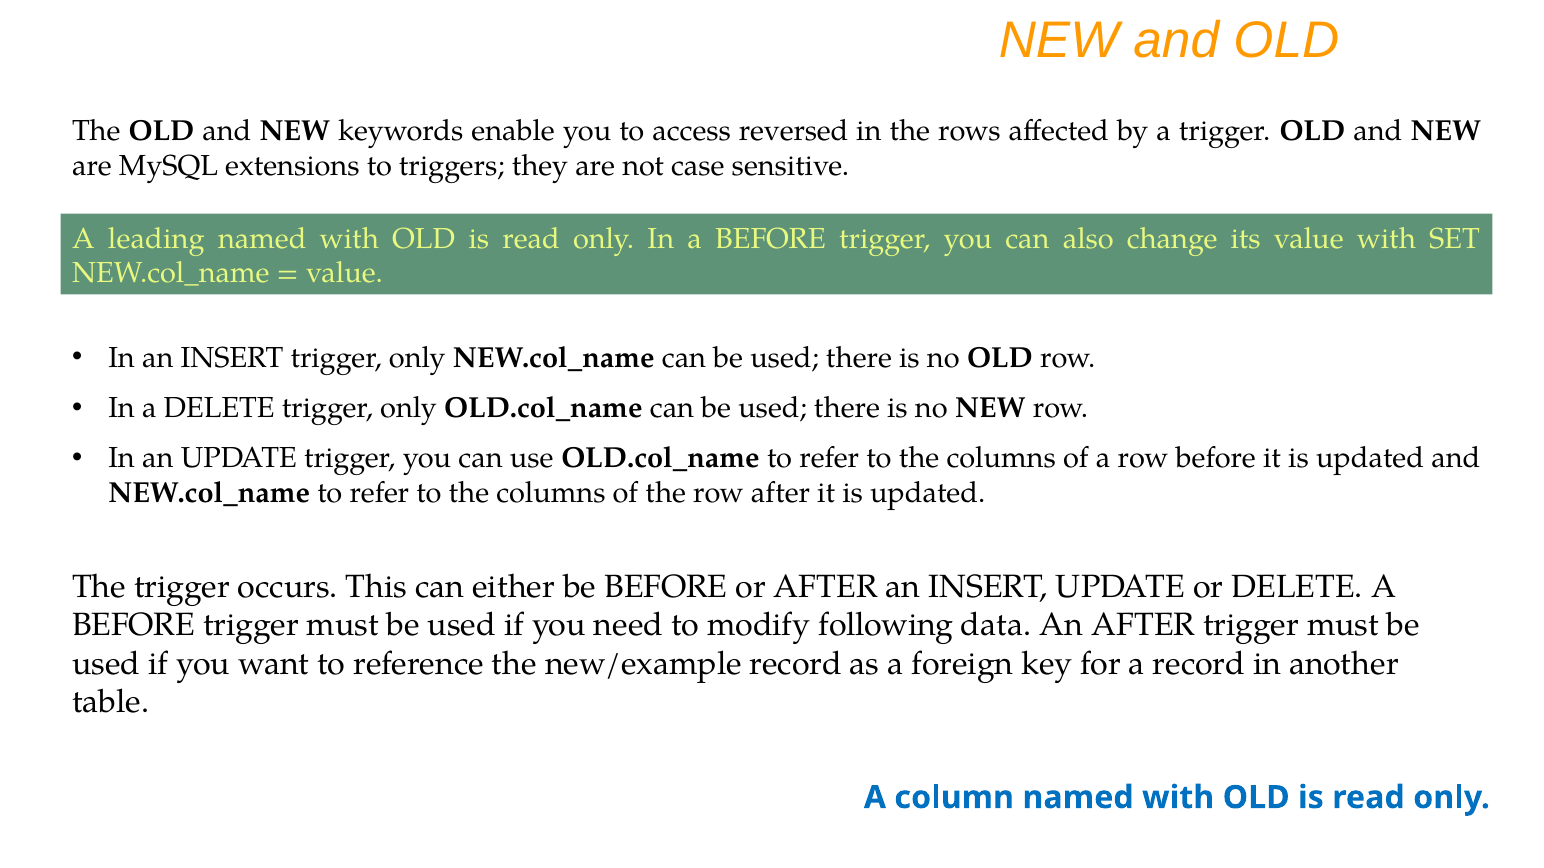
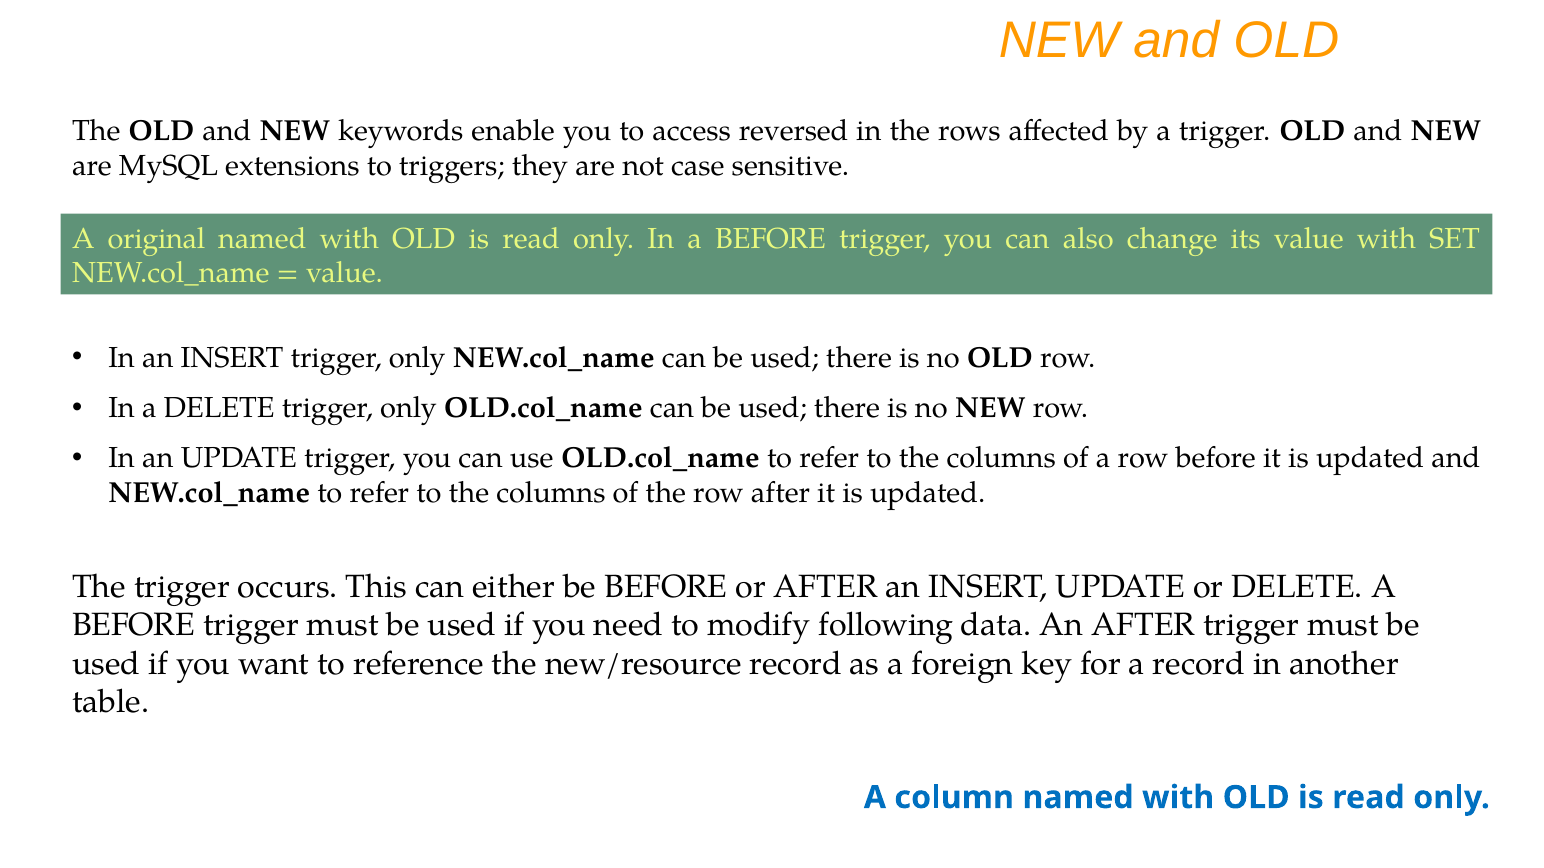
leading: leading -> original
new/example: new/example -> new/resource
